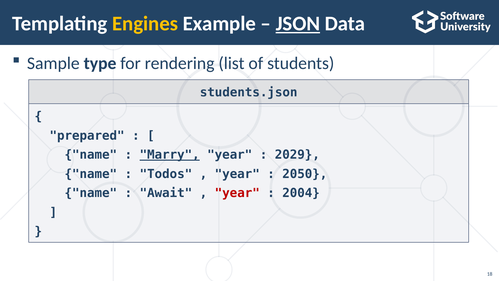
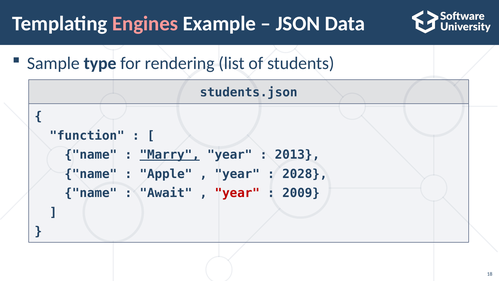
Engines colour: yellow -> pink
JSON underline: present -> none
prepared: prepared -> function
2029: 2029 -> 2013
Todos: Todos -> Apple
2050: 2050 -> 2028
2004: 2004 -> 2009
